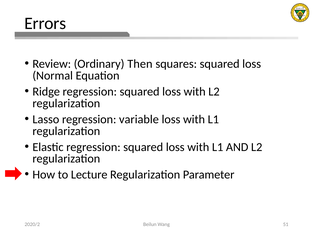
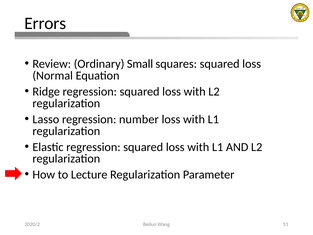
Then: Then -> Small
variable: variable -> number
